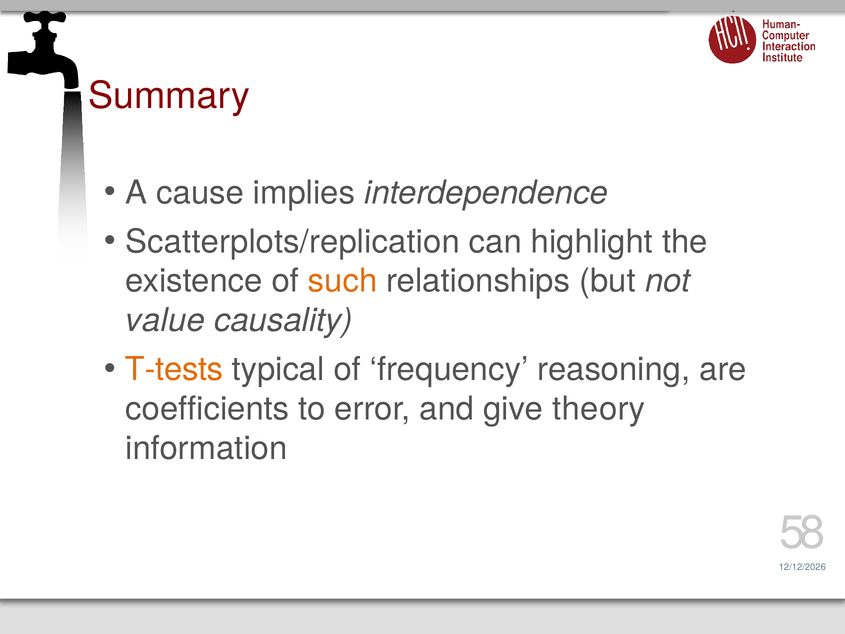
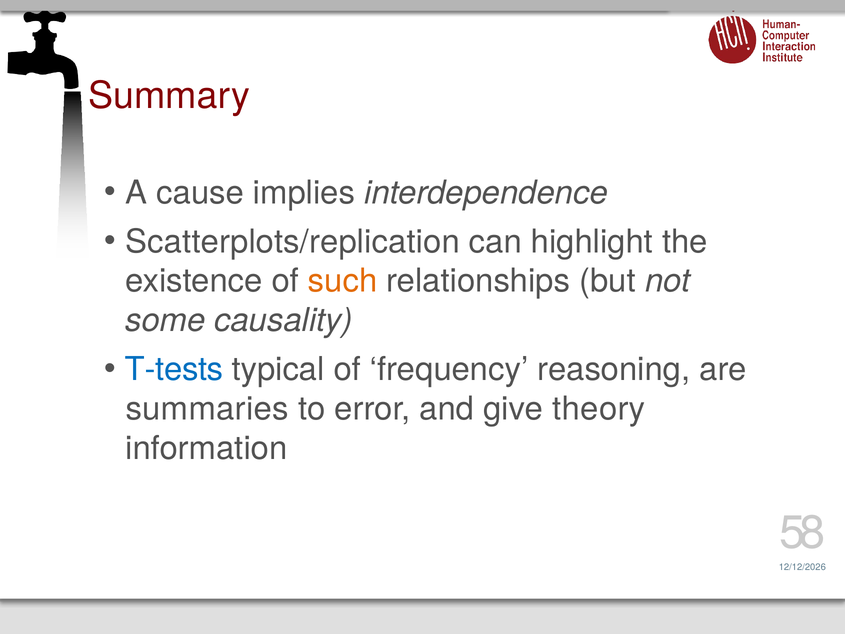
value: value -> some
T-tests colour: orange -> blue
coefficients: coefficients -> summaries
